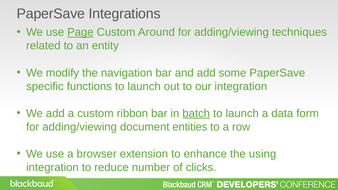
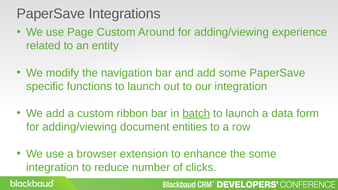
Page underline: present -> none
techniques: techniques -> experience
the using: using -> some
